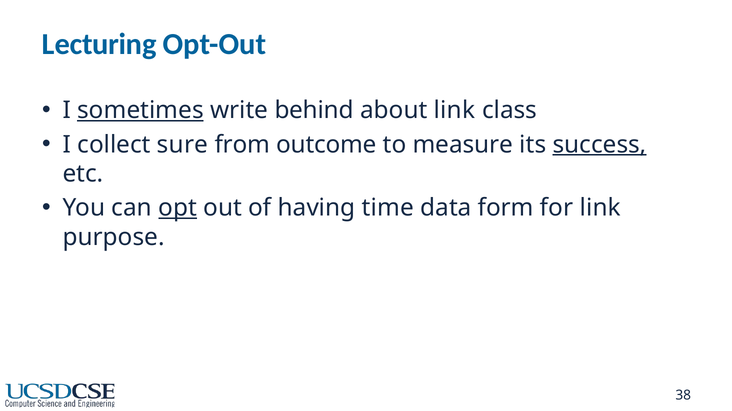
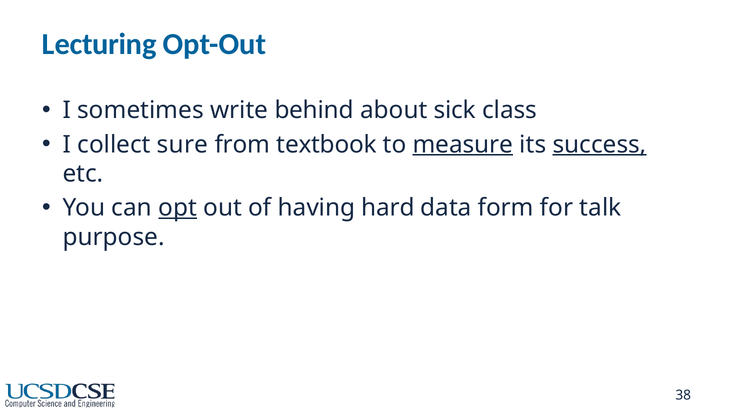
sometimes underline: present -> none
about link: link -> sick
outcome: outcome -> textbook
measure underline: none -> present
time: time -> hard
for link: link -> talk
